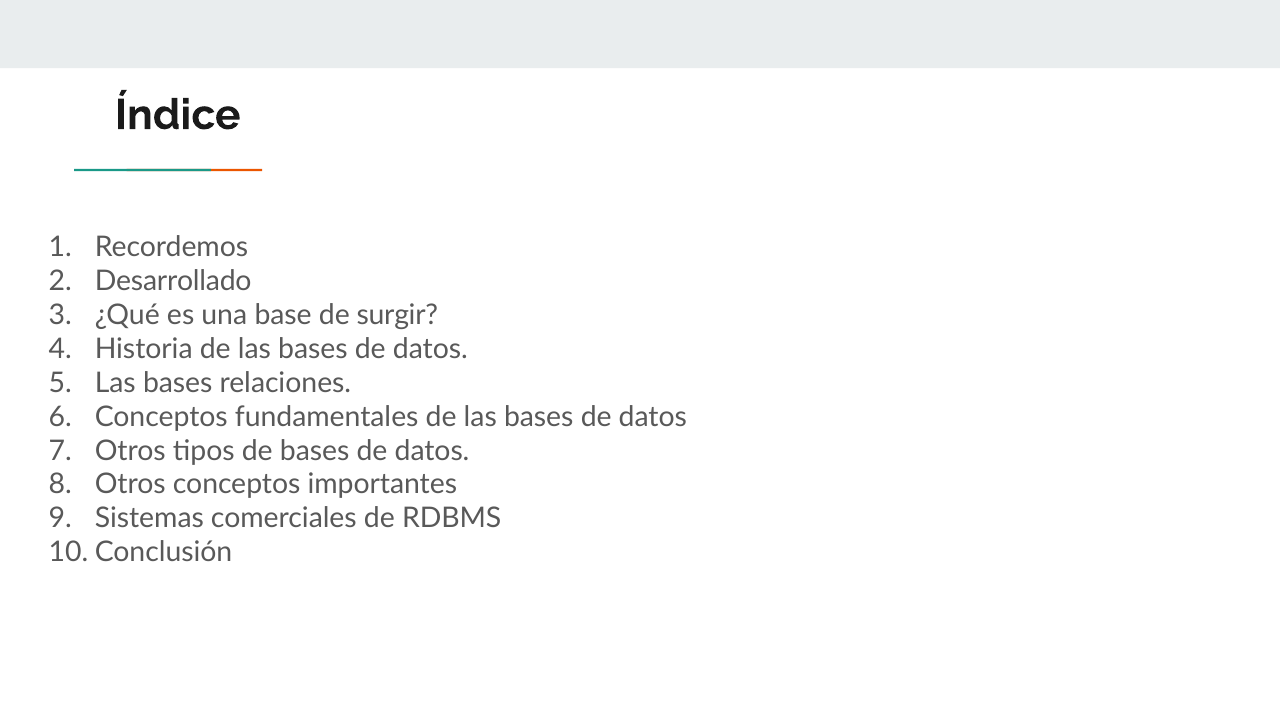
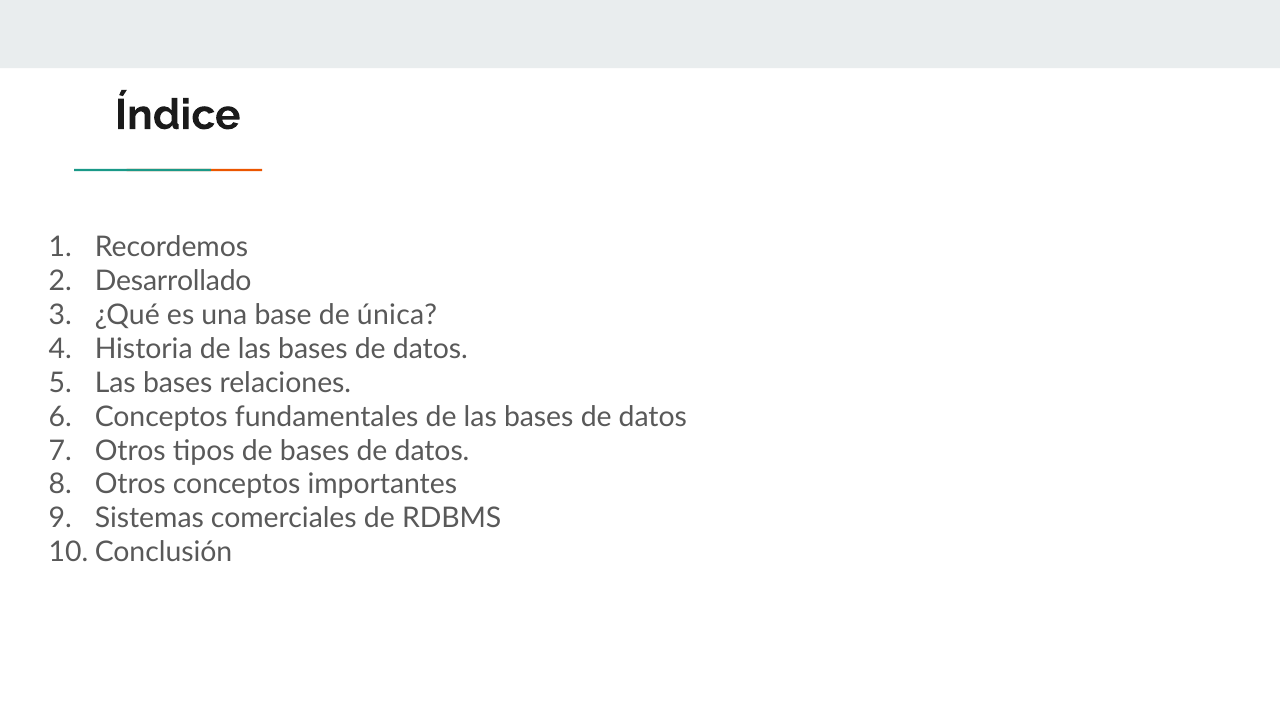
surgir: surgir -> única
